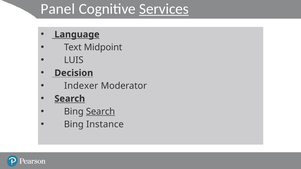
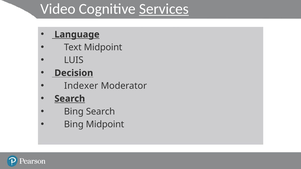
Panel: Panel -> Video
Search at (101, 112) underline: present -> none
Bing Instance: Instance -> Midpoint
